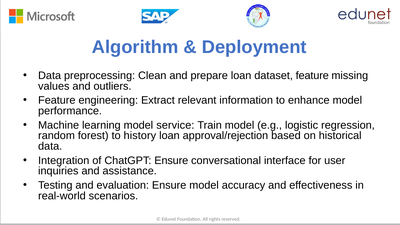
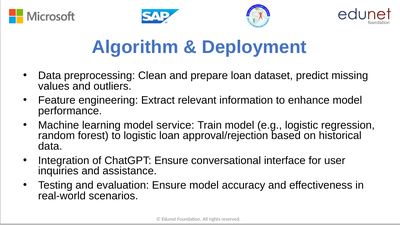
dataset feature: feature -> predict
to history: history -> logistic
